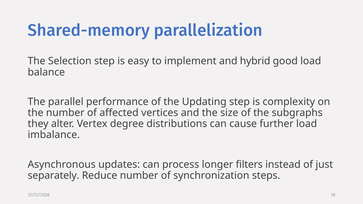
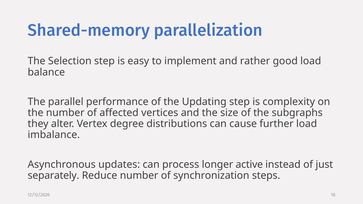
hybrid: hybrid -> rather
filters: filters -> active
